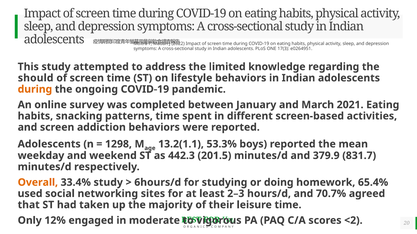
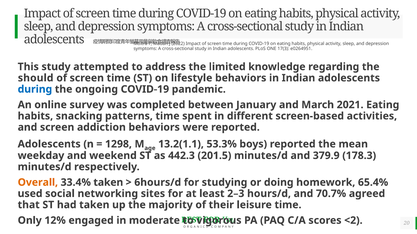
during at (35, 89) colour: orange -> blue
831.7: 831.7 -> 178.3
33.4% study: study -> taken
